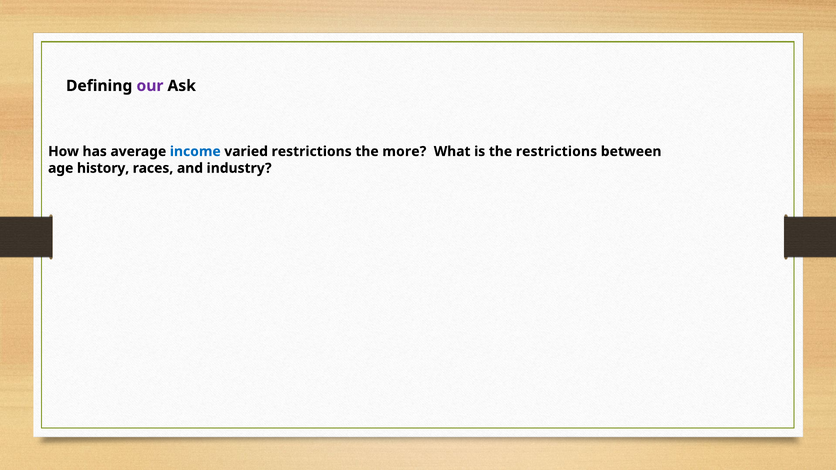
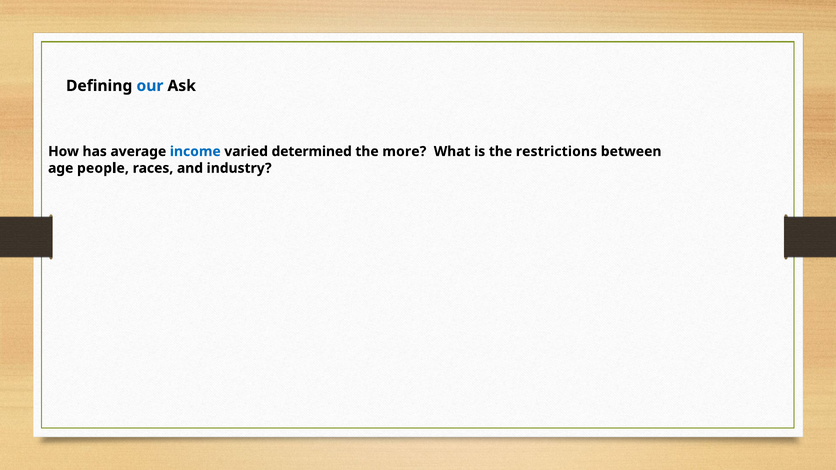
our colour: purple -> blue
varied restrictions: restrictions -> determined
history: history -> people
